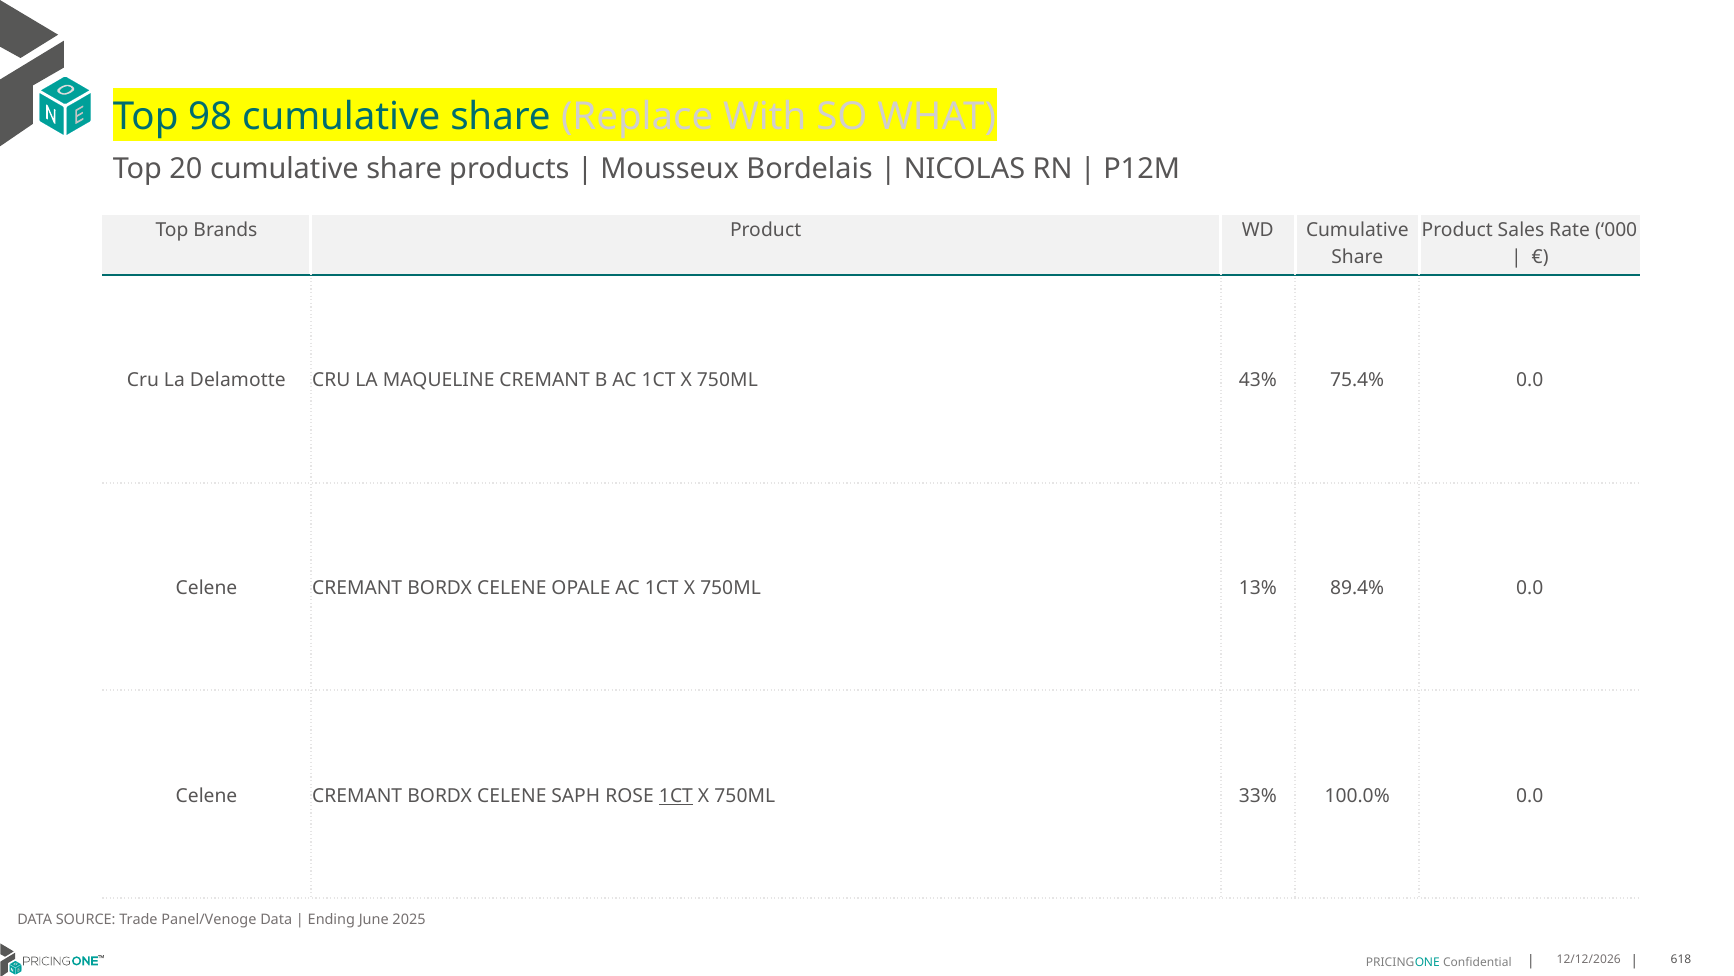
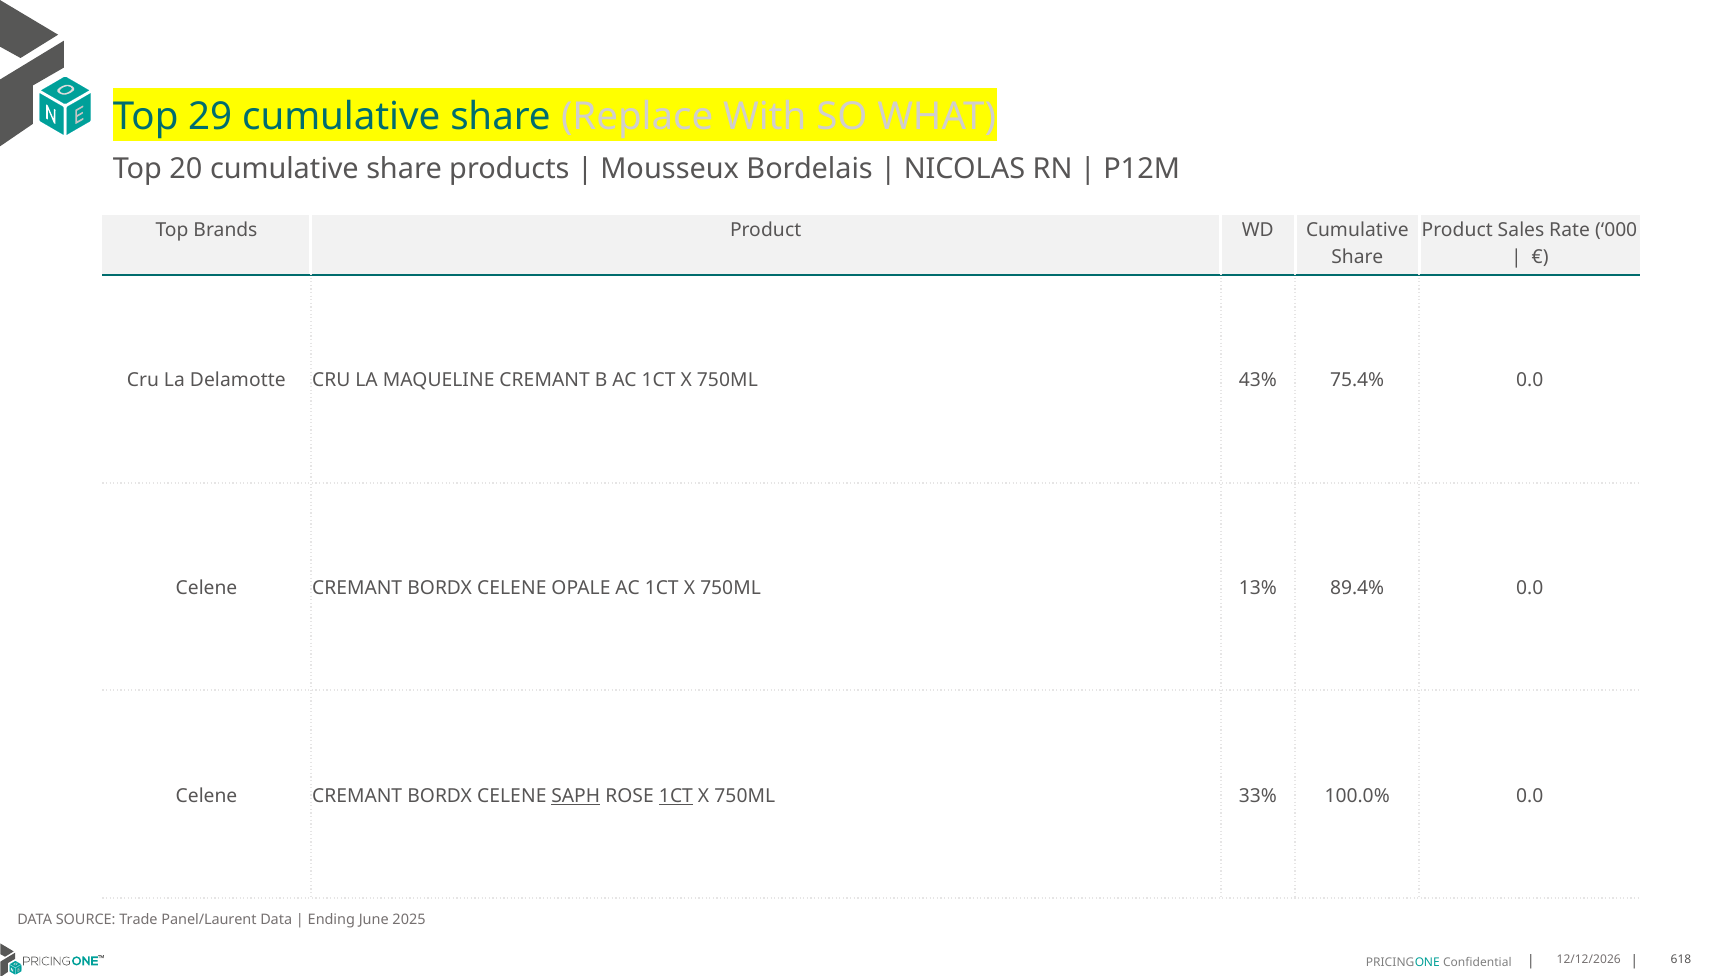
98: 98 -> 29
SAPH underline: none -> present
Panel/Venoge: Panel/Venoge -> Panel/Laurent
